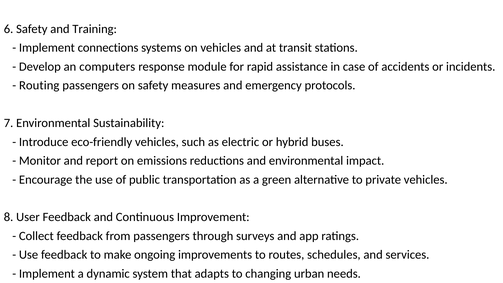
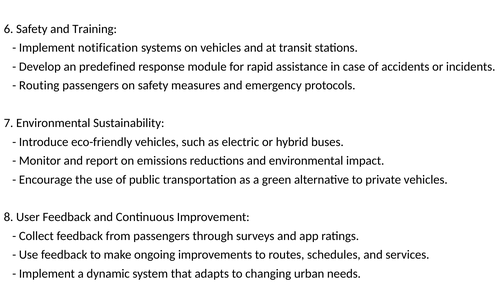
connections: connections -> notification
computers: computers -> predefined
